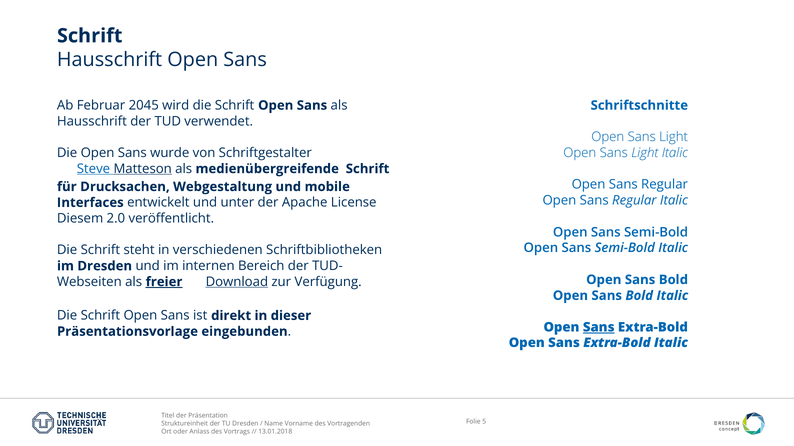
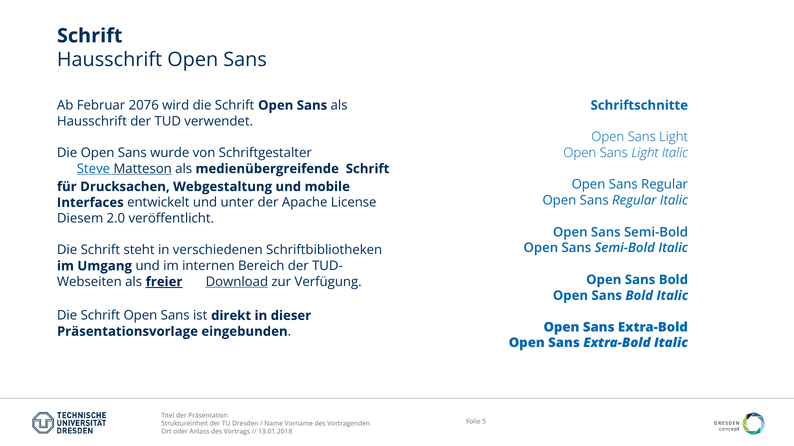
2045: 2045 -> 2076
im Dresden: Dresden -> Umgang
Sans at (599, 328) underline: present -> none
